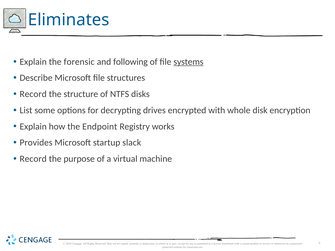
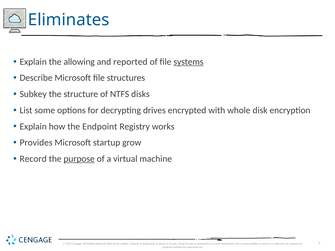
forensic: forensic -> allowing
following: following -> reported
Record at (33, 94): Record -> Subkey
slack: slack -> grow
purpose underline: none -> present
